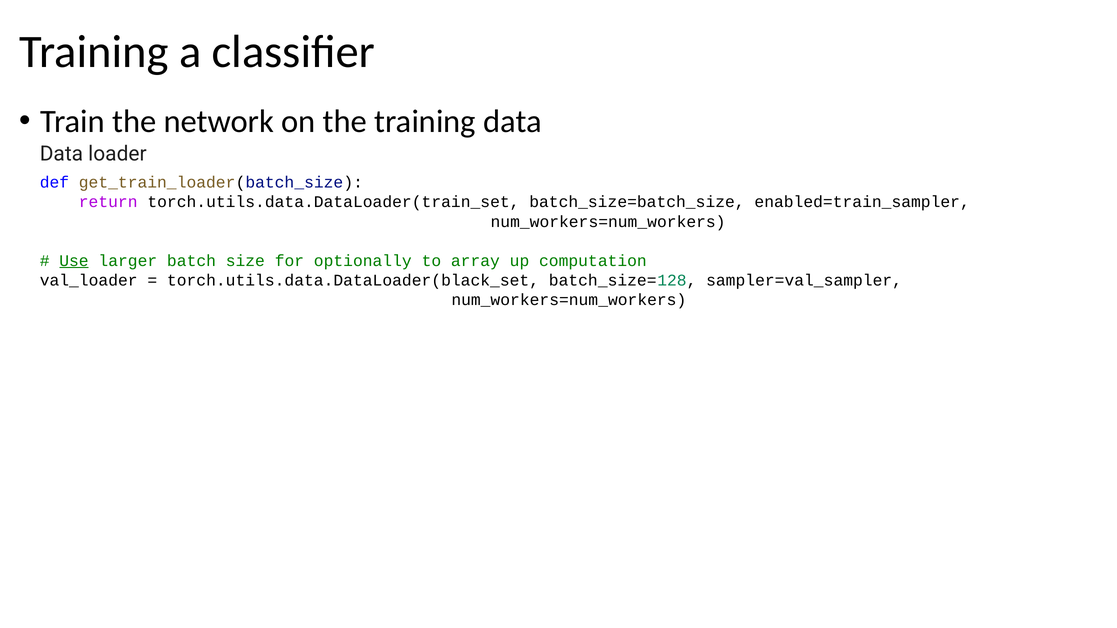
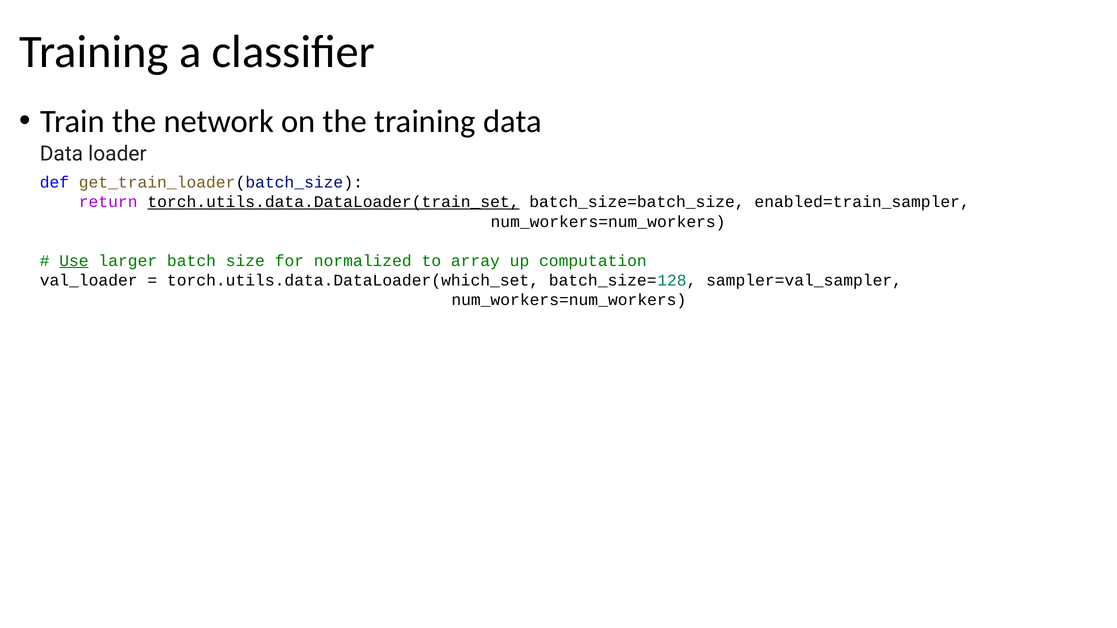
torch.utils.data.DataLoader(train_set underline: none -> present
optionally: optionally -> normalized
torch.utils.data.DataLoader(black_set: torch.utils.data.DataLoader(black_set -> torch.utils.data.DataLoader(which_set
